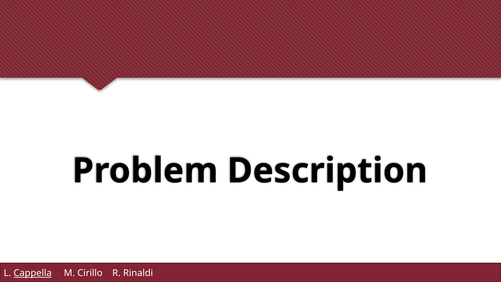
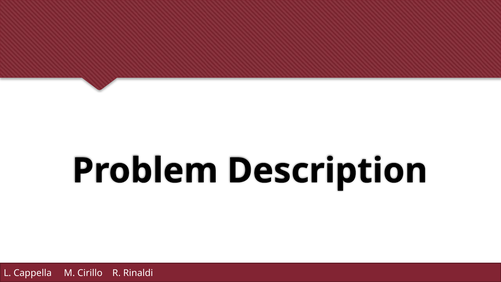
Cappella underline: present -> none
